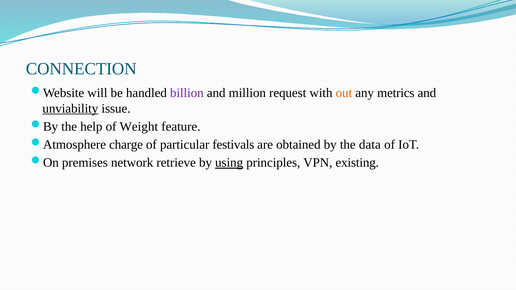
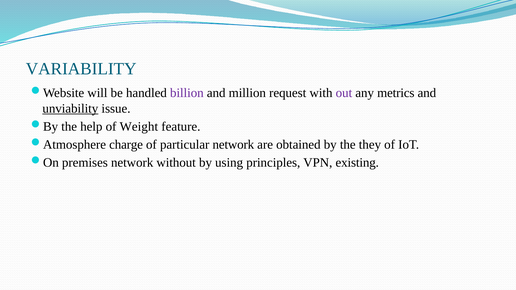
CONNECTION: CONNECTION -> VARIABILITY
out colour: orange -> purple
particular festivals: festivals -> network
data: data -> they
retrieve: retrieve -> without
using underline: present -> none
